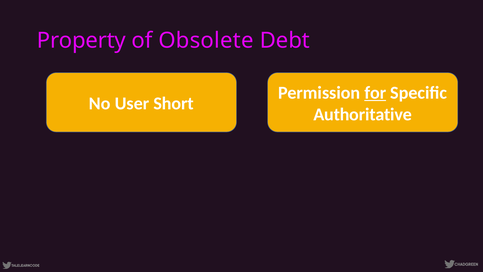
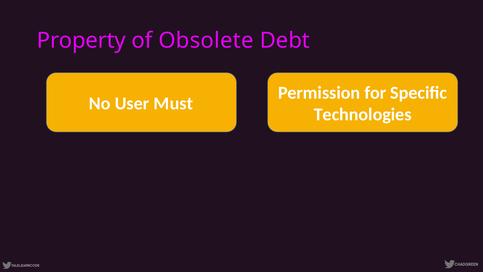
for underline: present -> none
Short: Short -> Must
Authoritative: Authoritative -> Technologies
